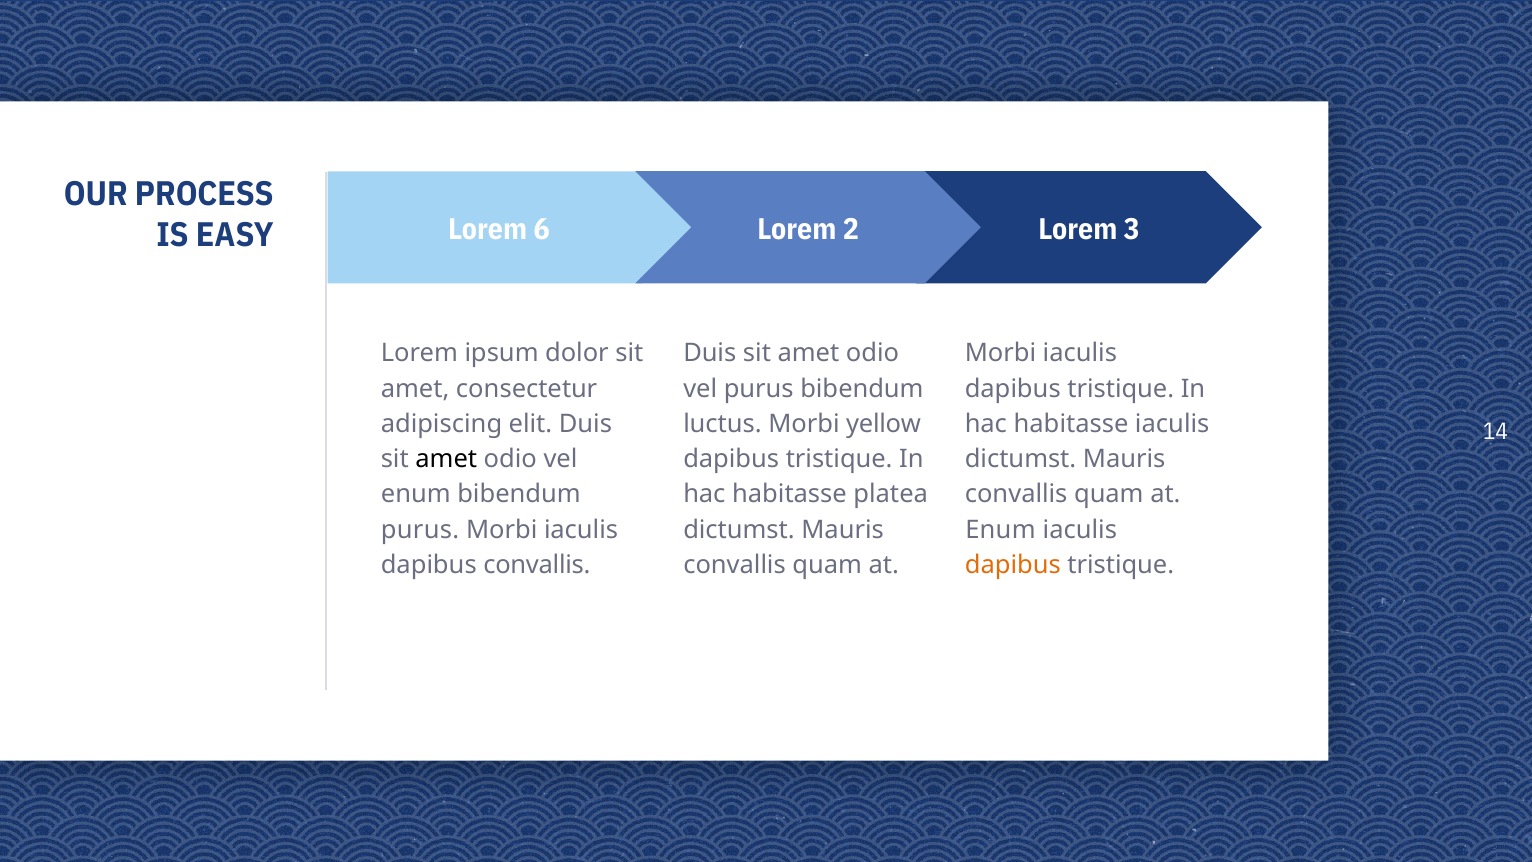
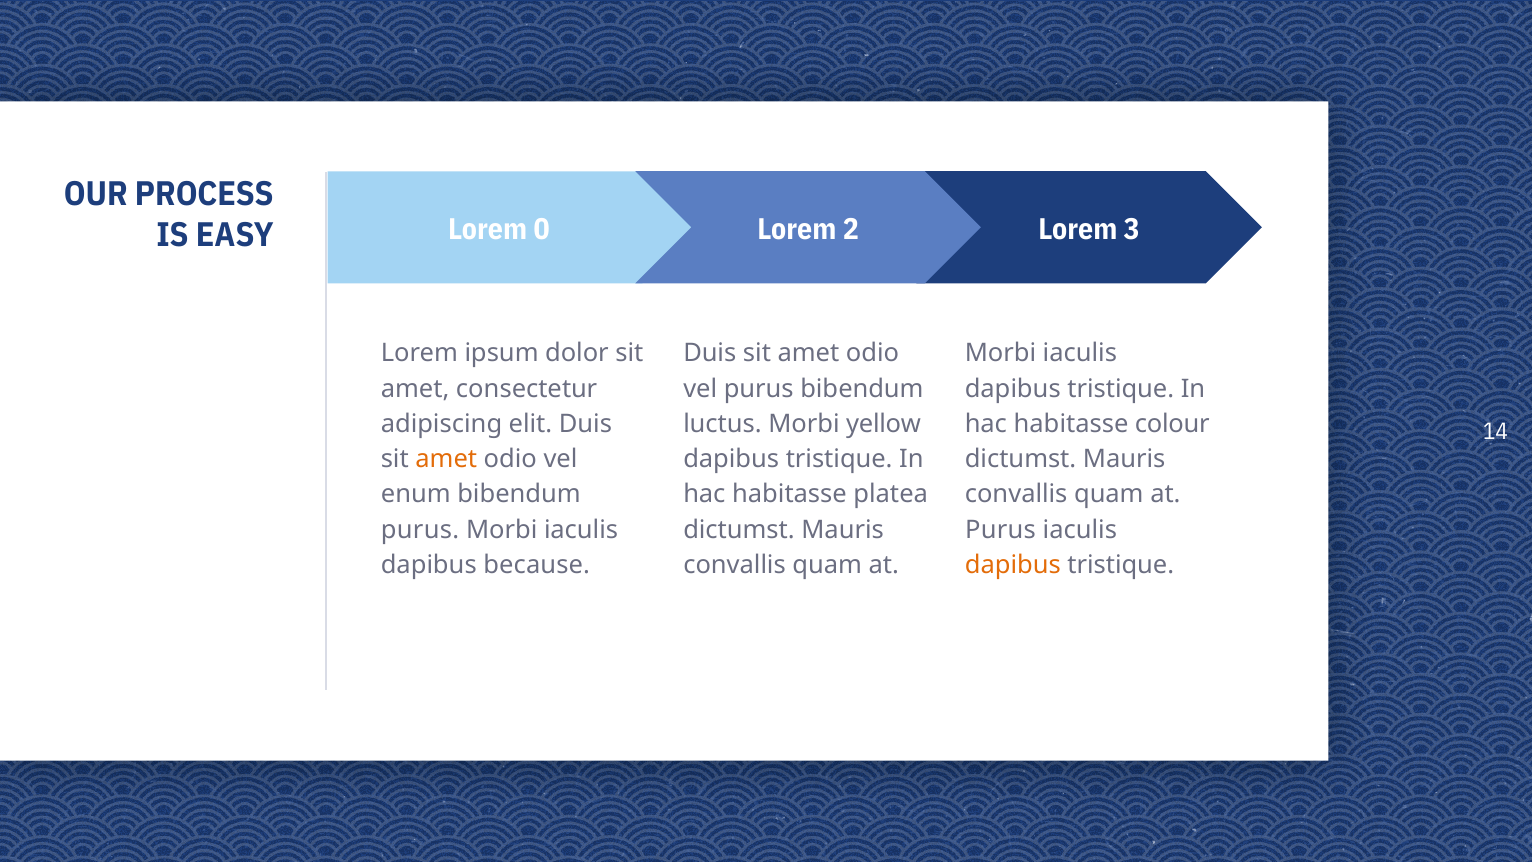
6: 6 -> 0
habitasse iaculis: iaculis -> colour
amet at (446, 459) colour: black -> orange
Enum at (1000, 530): Enum -> Purus
dapibus convallis: convallis -> because
